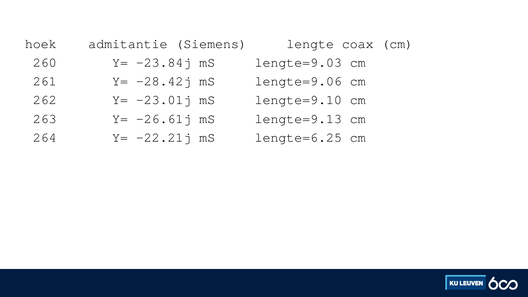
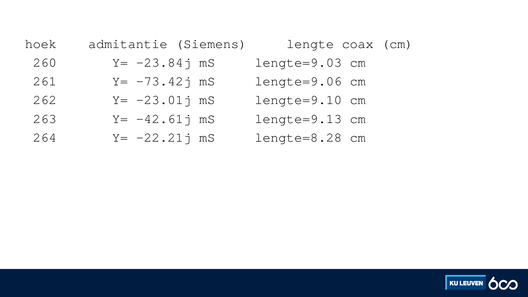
-28.42j: -28.42j -> -73.42j
-26.61j: -26.61j -> -42.61j
lengte=6.25: lengte=6.25 -> lengte=8.28
